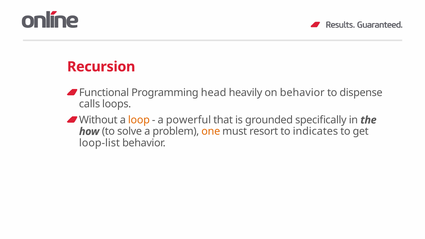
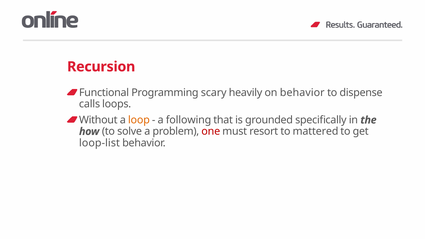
head: head -> scary
powerful: powerful -> following
one colour: orange -> red
indicates: indicates -> mattered
